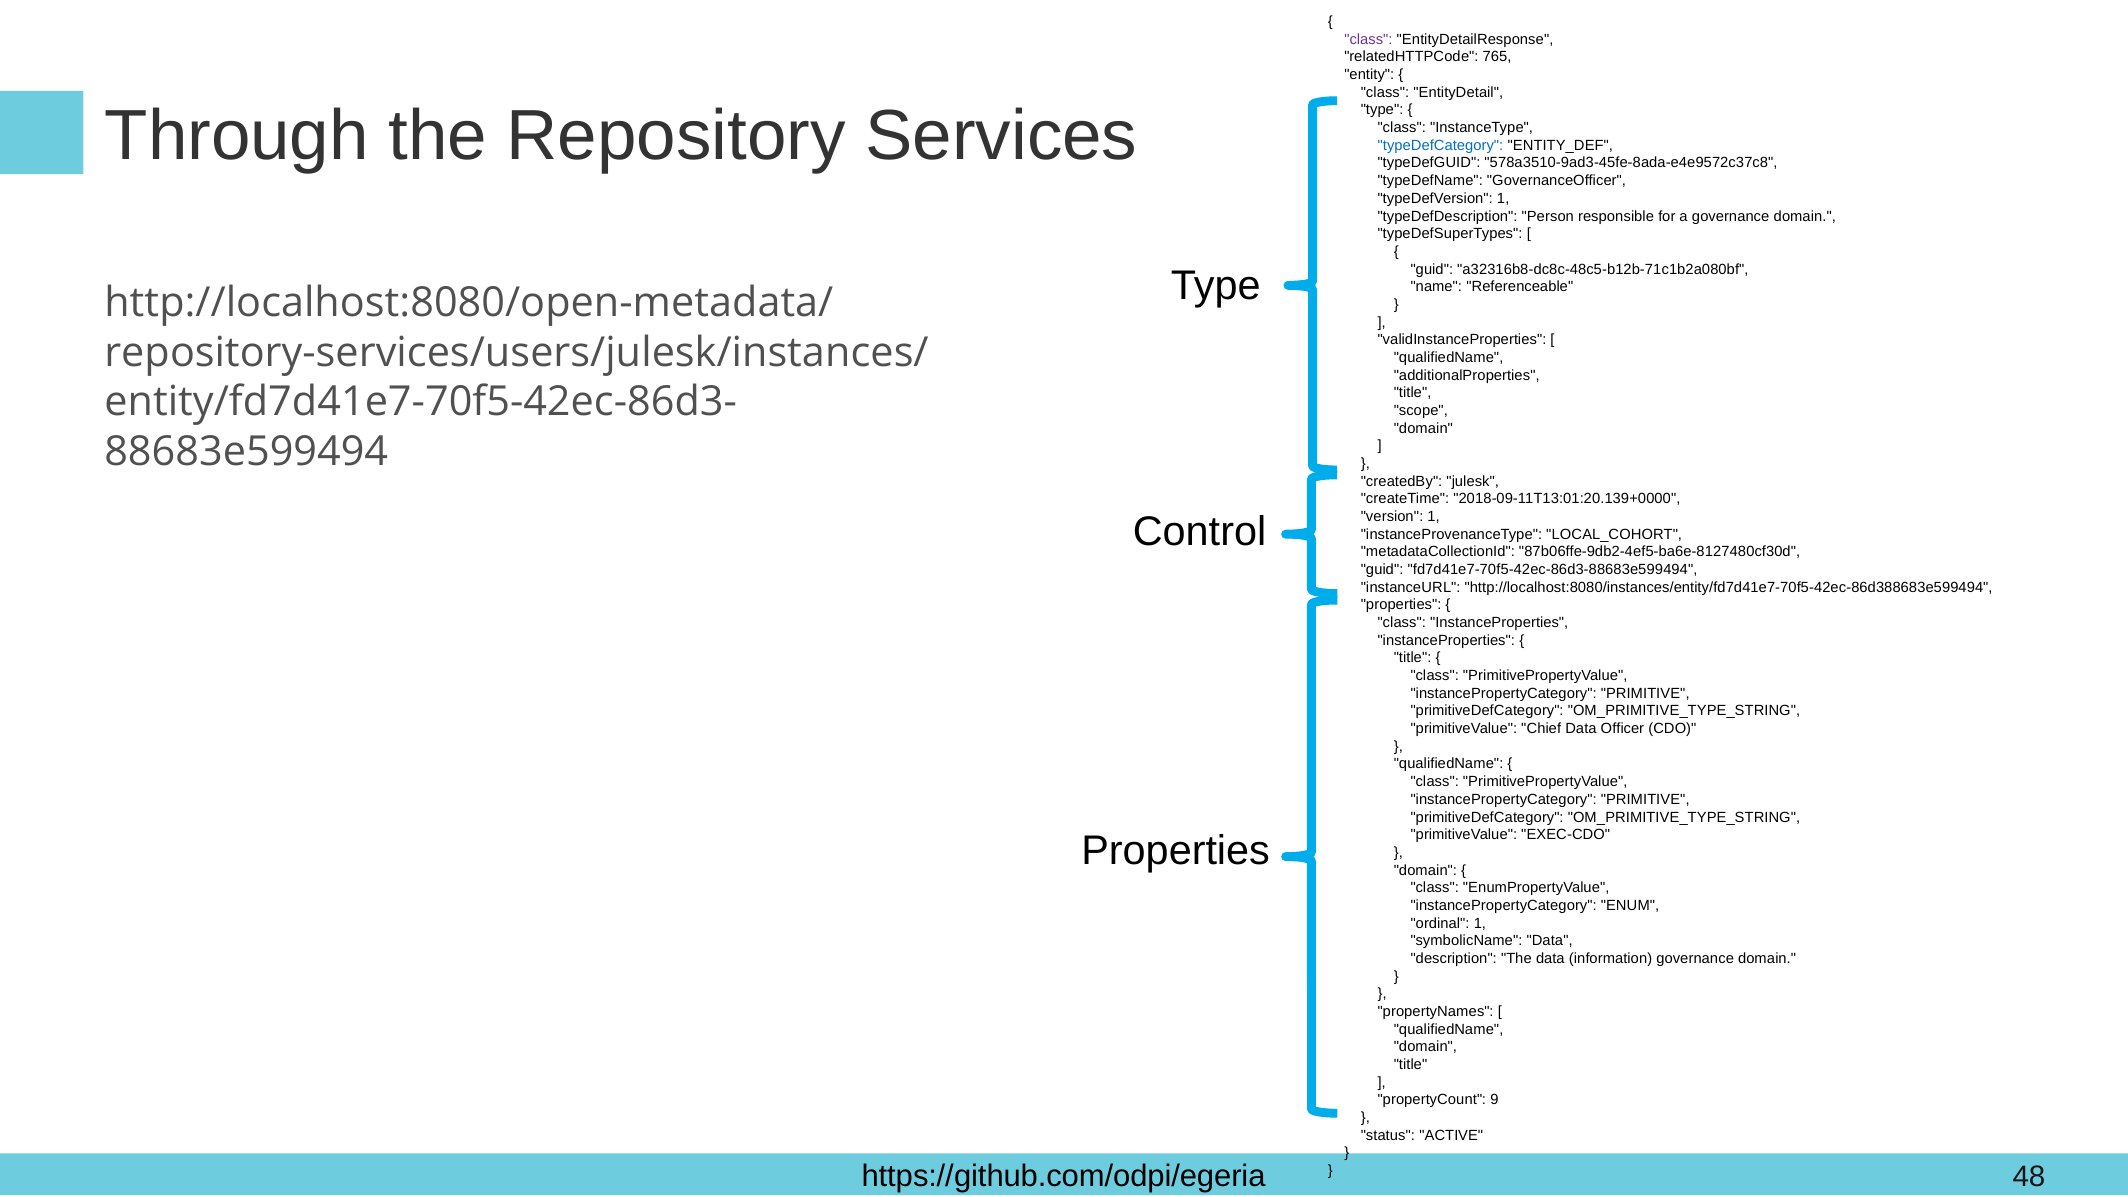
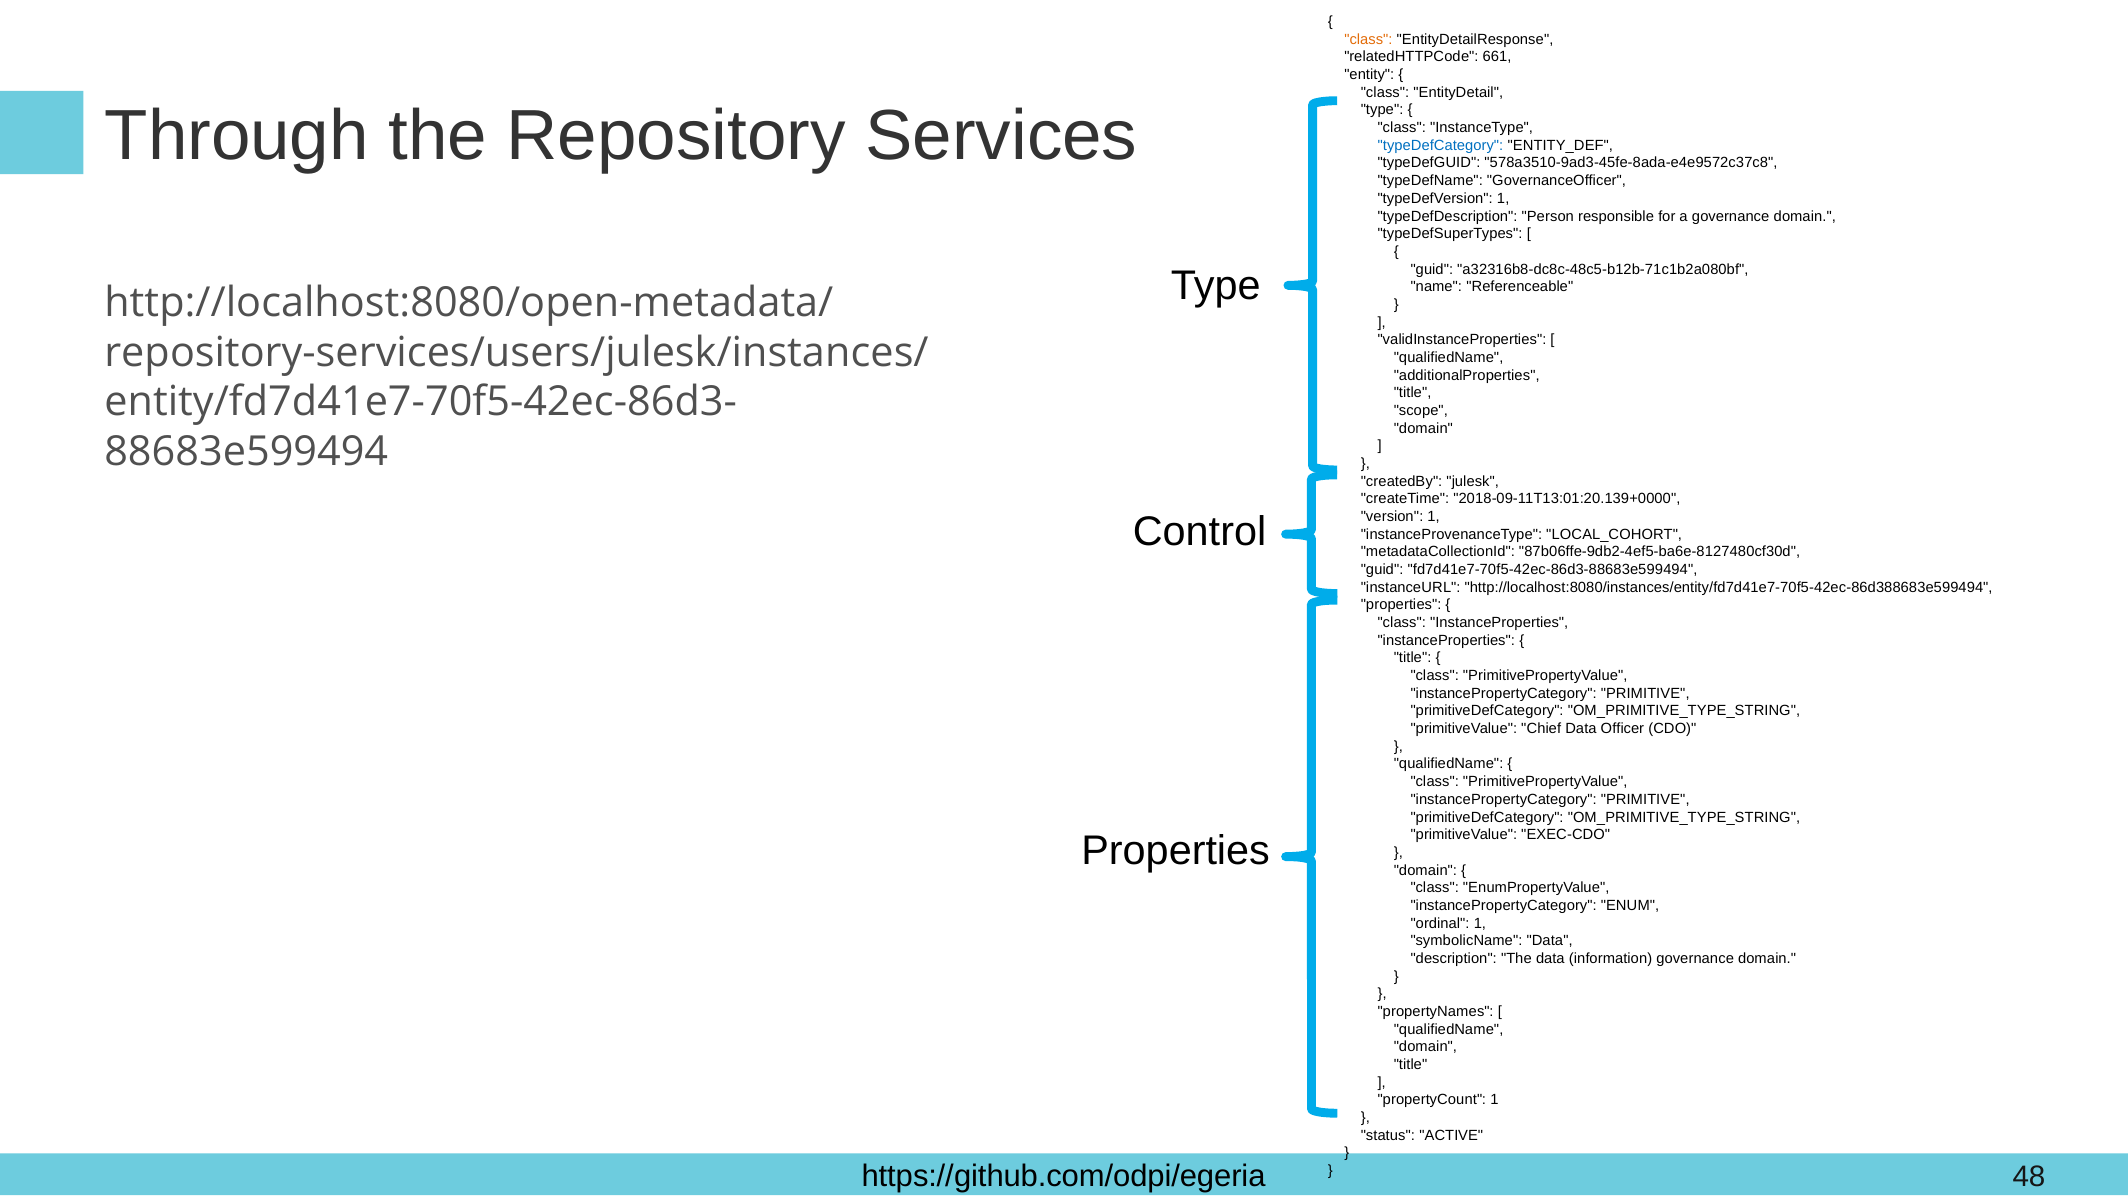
class at (1368, 39) colour: purple -> orange
765: 765 -> 661
propertyCount 9: 9 -> 1
